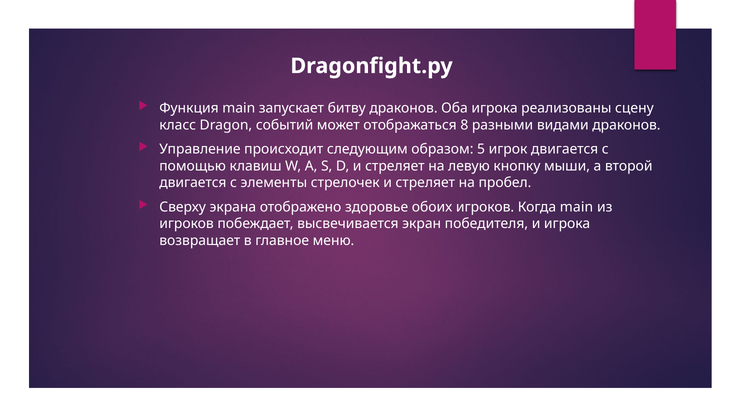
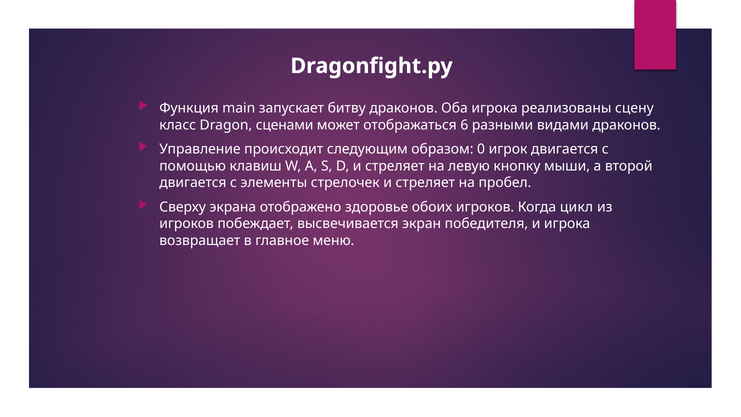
событий: событий -> сценами
8: 8 -> 6
5: 5 -> 0
Когда main: main -> цикл
